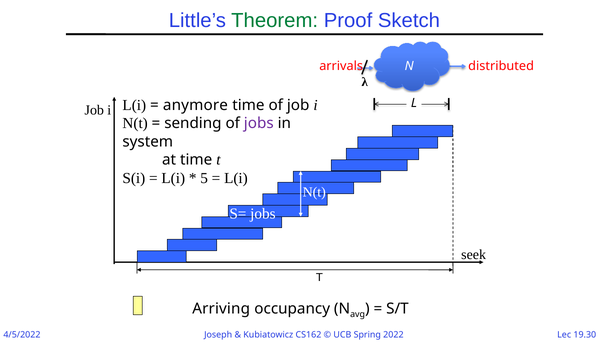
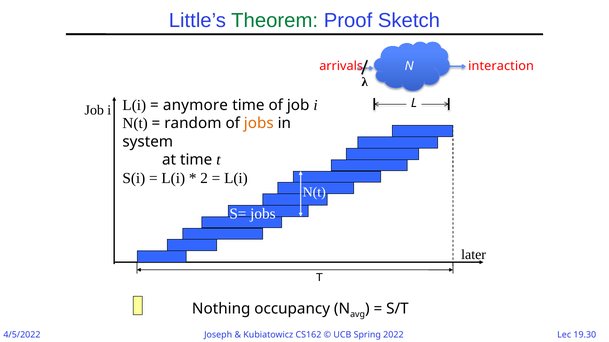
distributed: distributed -> interaction
sending: sending -> random
jobs at (259, 124) colour: purple -> orange
5: 5 -> 2
seek: seek -> later
Arriving: Arriving -> Nothing
